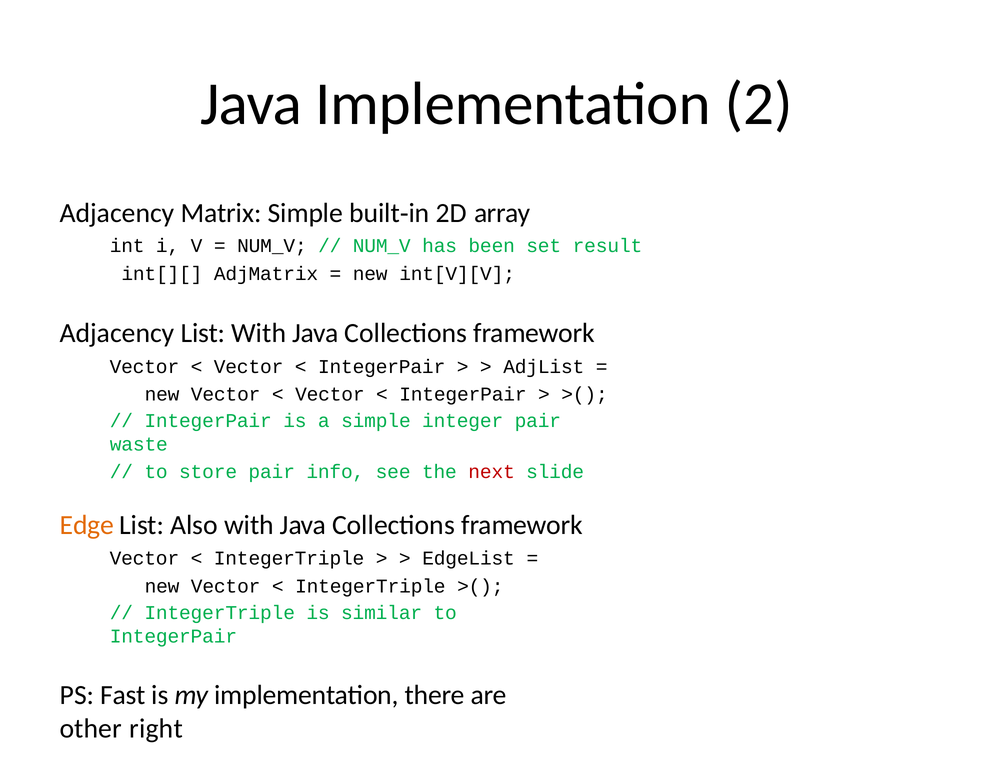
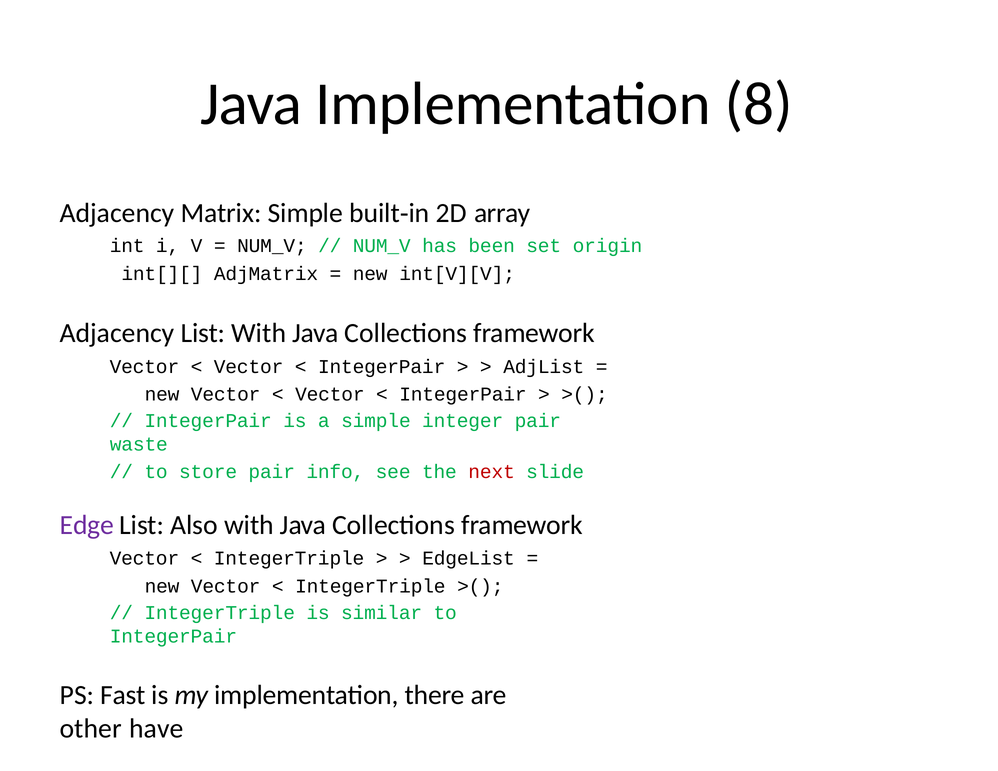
2: 2 -> 8
result: result -> origin
Edge colour: orange -> purple
right: right -> have
